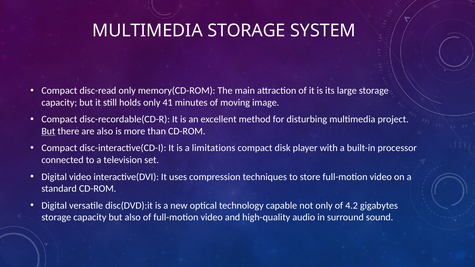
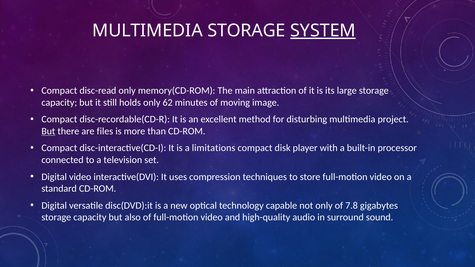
SYSTEM underline: none -> present
41: 41 -> 62
are also: also -> files
4.2: 4.2 -> 7.8
